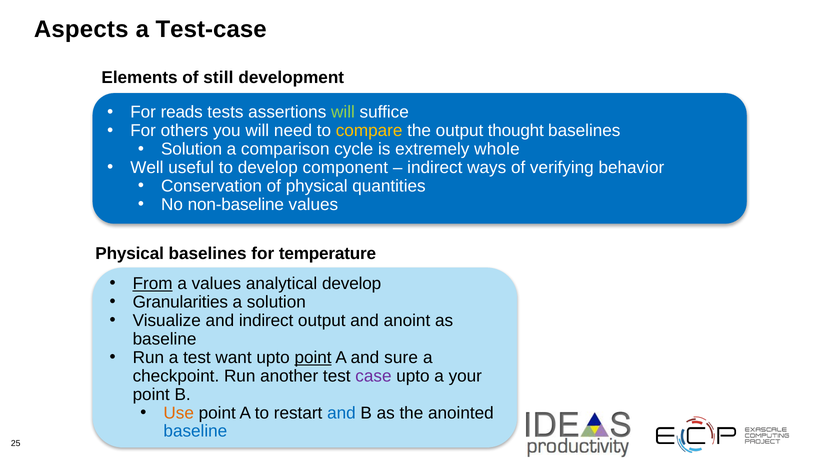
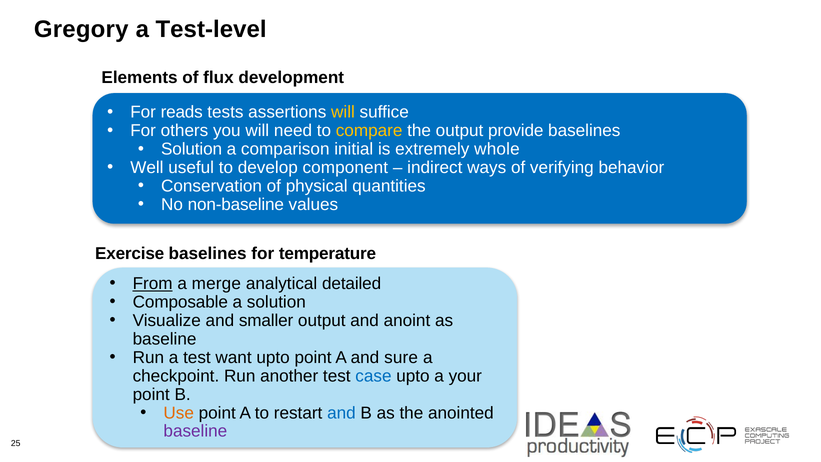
Aspects: Aspects -> Gregory
Test-case: Test-case -> Test-level
still: still -> flux
will at (343, 112) colour: light green -> yellow
thought: thought -> provide
cycle: cycle -> initial
Physical at (130, 253): Physical -> Exercise
a values: values -> merge
analytical develop: develop -> detailed
Granularities: Granularities -> Composable
and indirect: indirect -> smaller
point at (313, 357) underline: present -> none
case colour: purple -> blue
baseline at (195, 431) colour: blue -> purple
